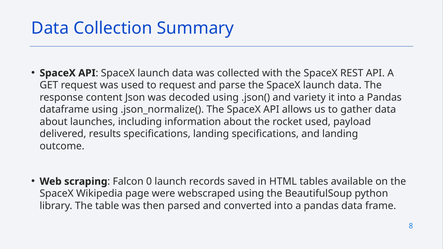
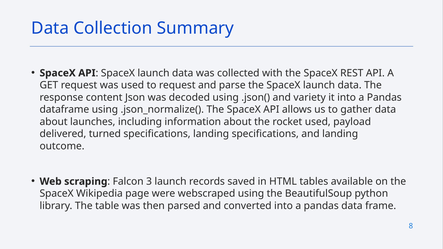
results: results -> turned
0: 0 -> 3
